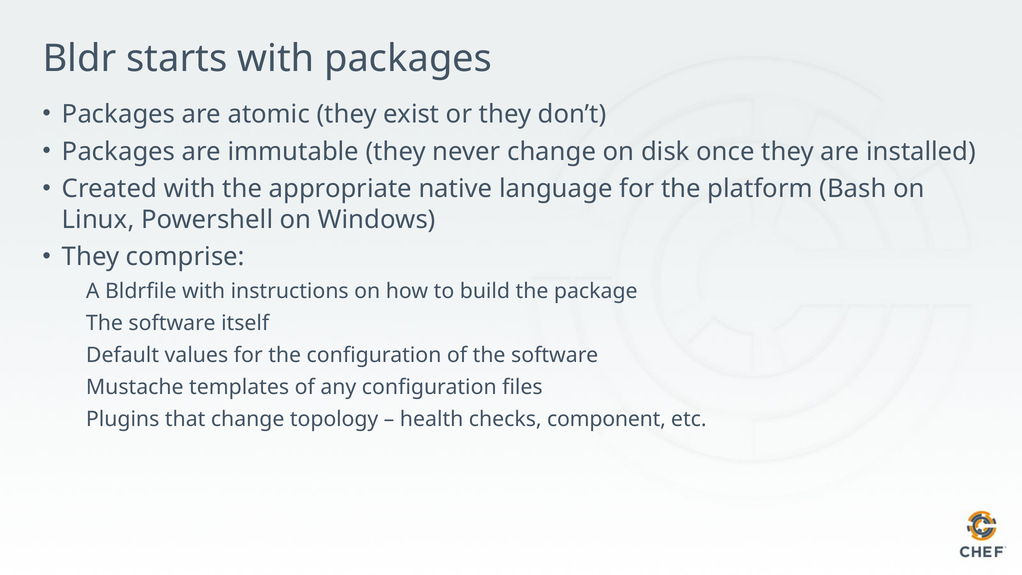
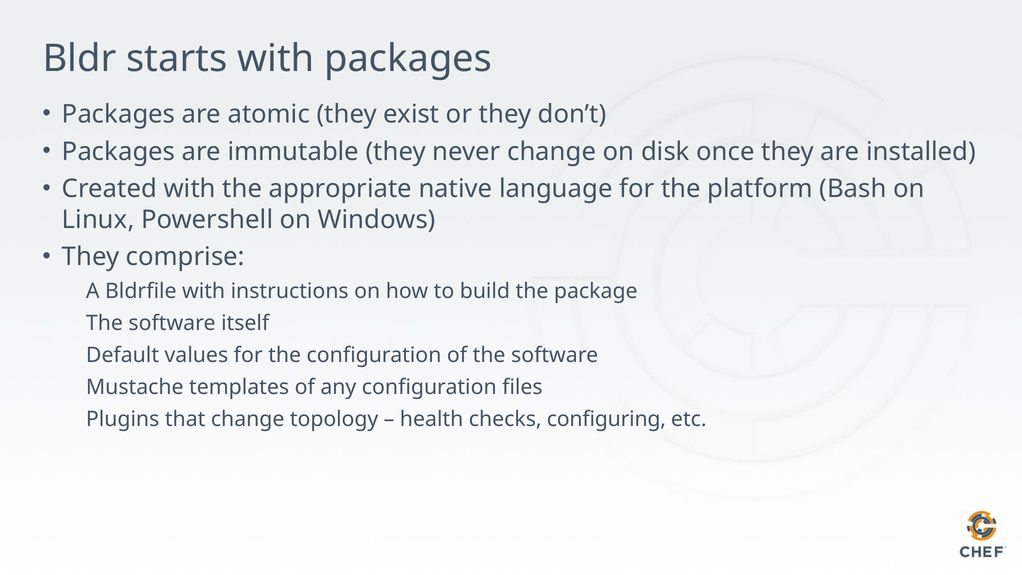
component: component -> configuring
